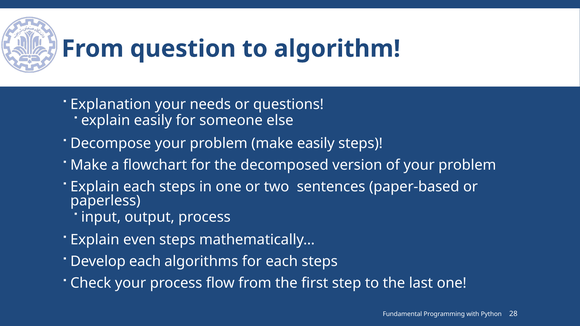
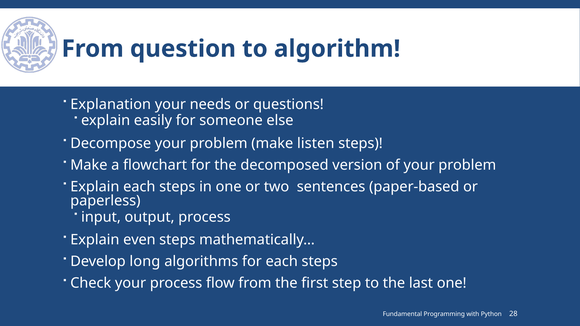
make easily: easily -> listen
Develop each: each -> long
